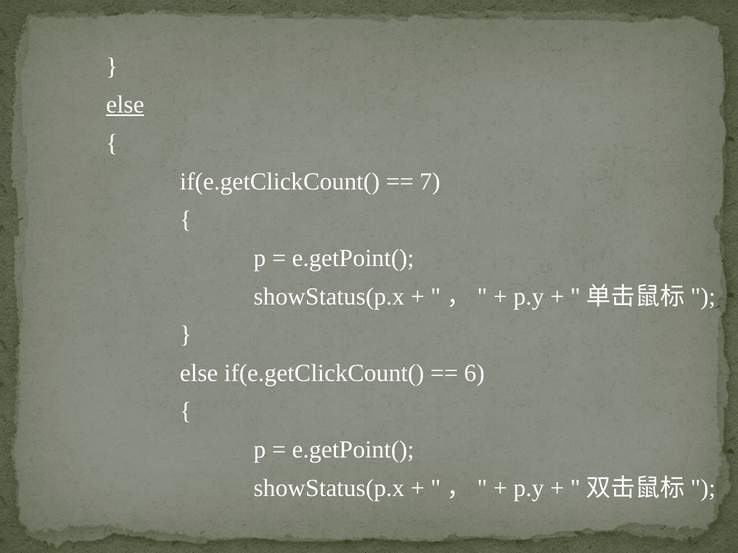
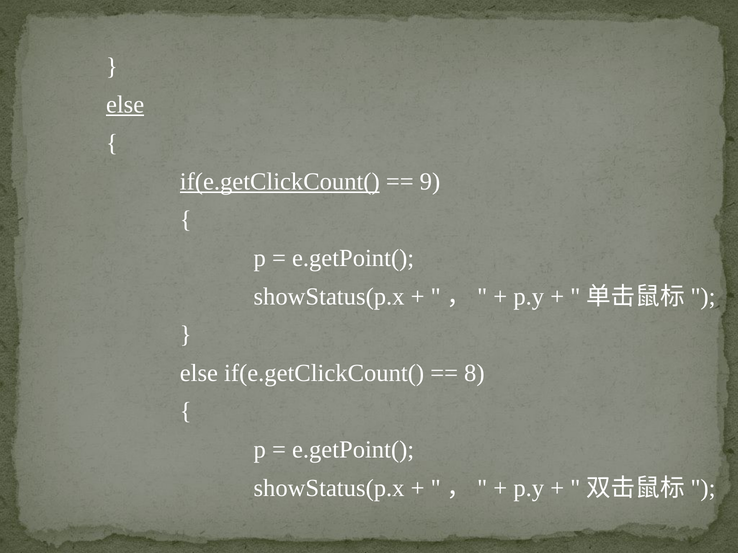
if(e.getClickCount( at (280, 182) underline: none -> present
7: 7 -> 9
6: 6 -> 8
